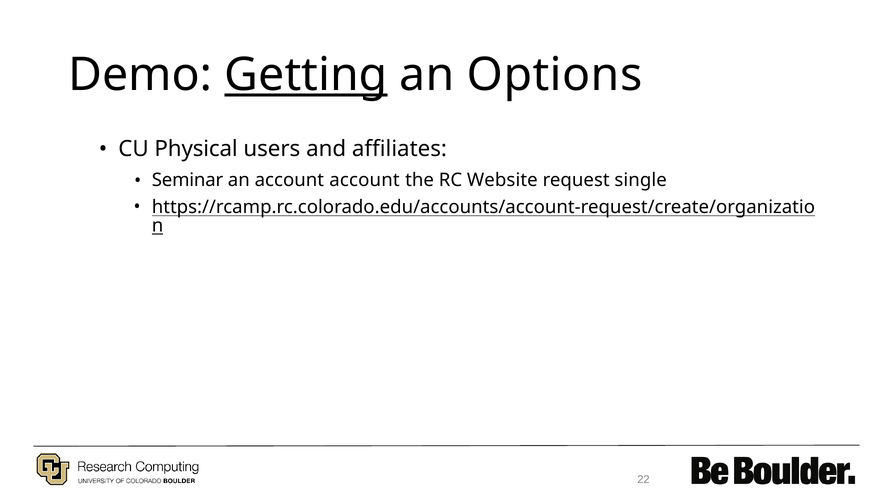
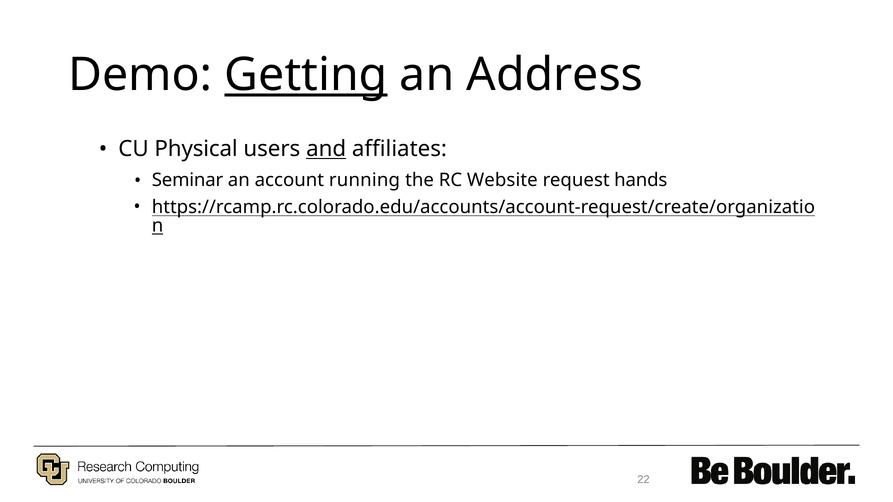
Options: Options -> Address
and underline: none -> present
account account: account -> running
single: single -> hands
